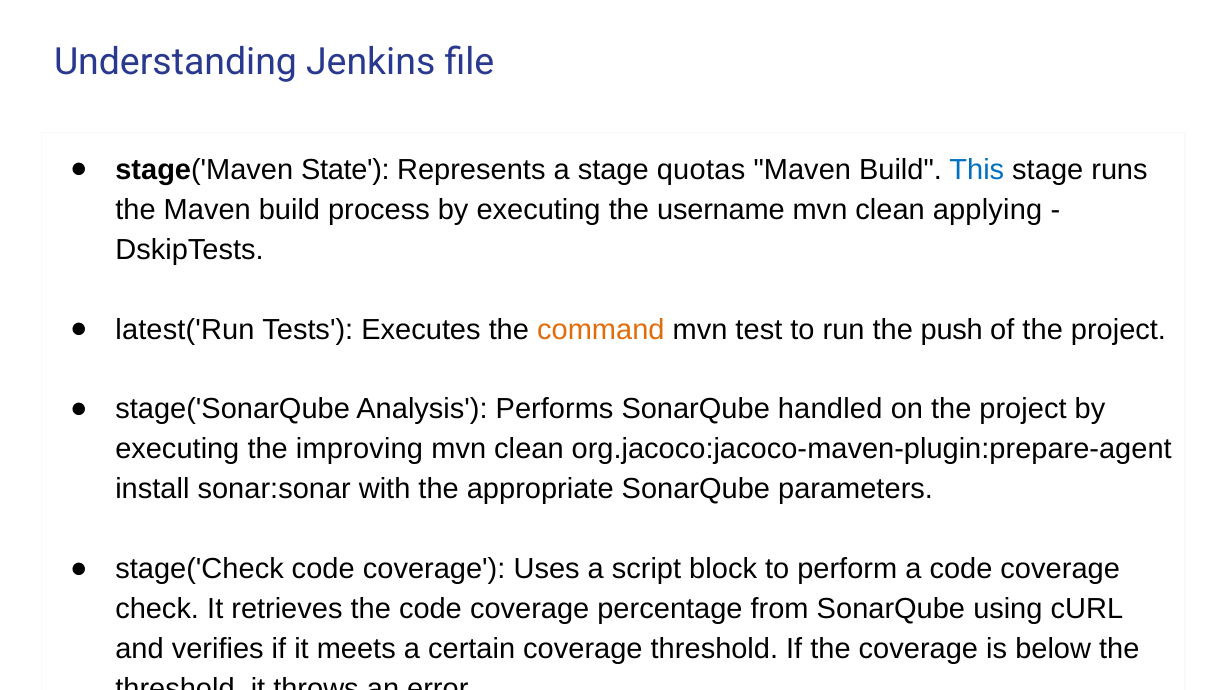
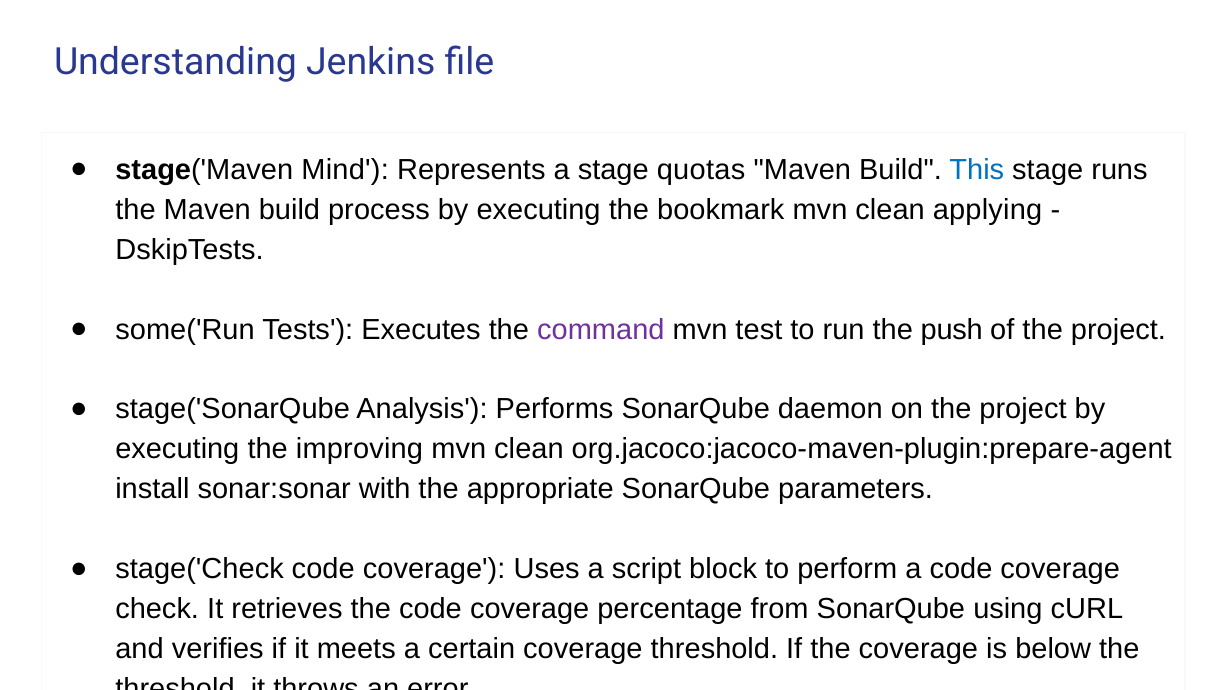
State: State -> Mind
username: username -> bookmark
latest('Run: latest('Run -> some('Run
command colour: orange -> purple
handled: handled -> daemon
